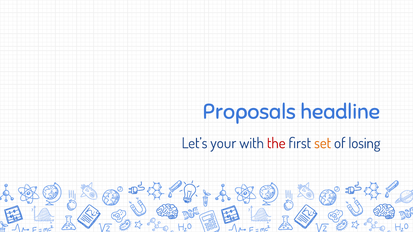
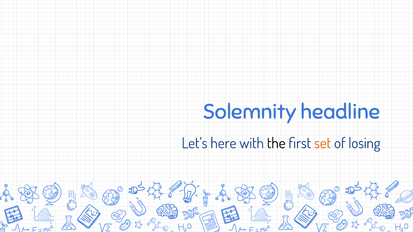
Proposals: Proposals -> Solemnity
your: your -> here
the colour: red -> black
